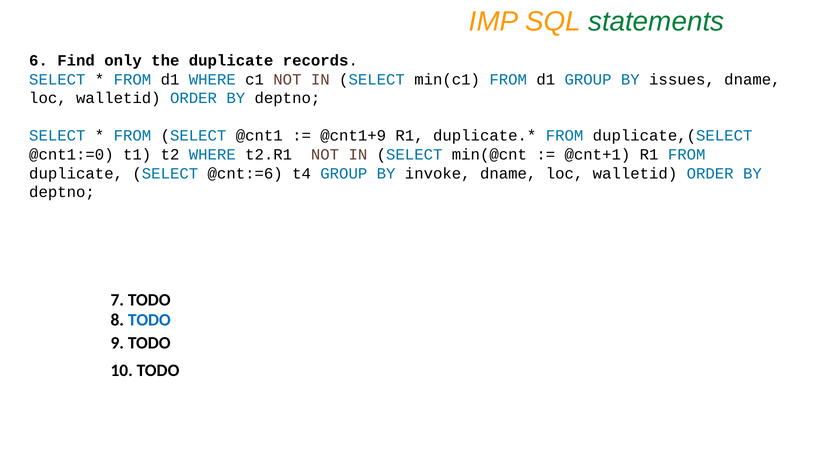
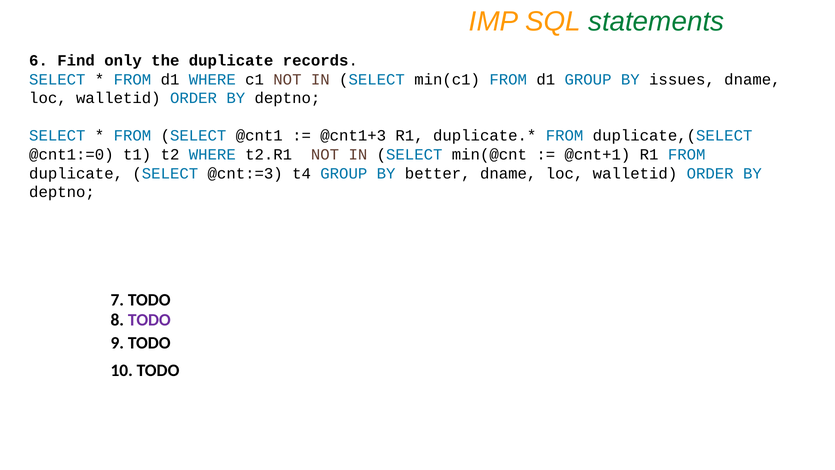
@cnt1+9: @cnt1+9 -> @cnt1+3
@cnt:=6: @cnt:=6 -> @cnt:=3
invoke: invoke -> better
TODO at (149, 320) colour: blue -> purple
